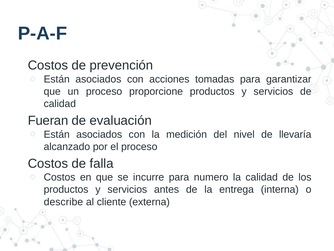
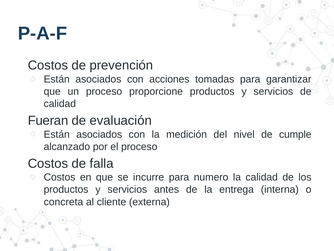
llevaría: llevaría -> cumple
describe: describe -> concreta
